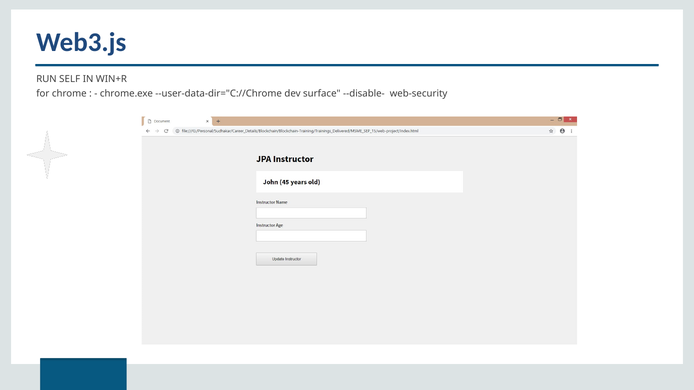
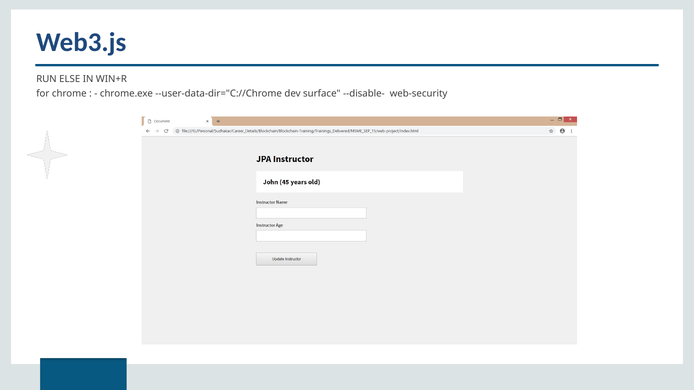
SELF: SELF -> ELSE
